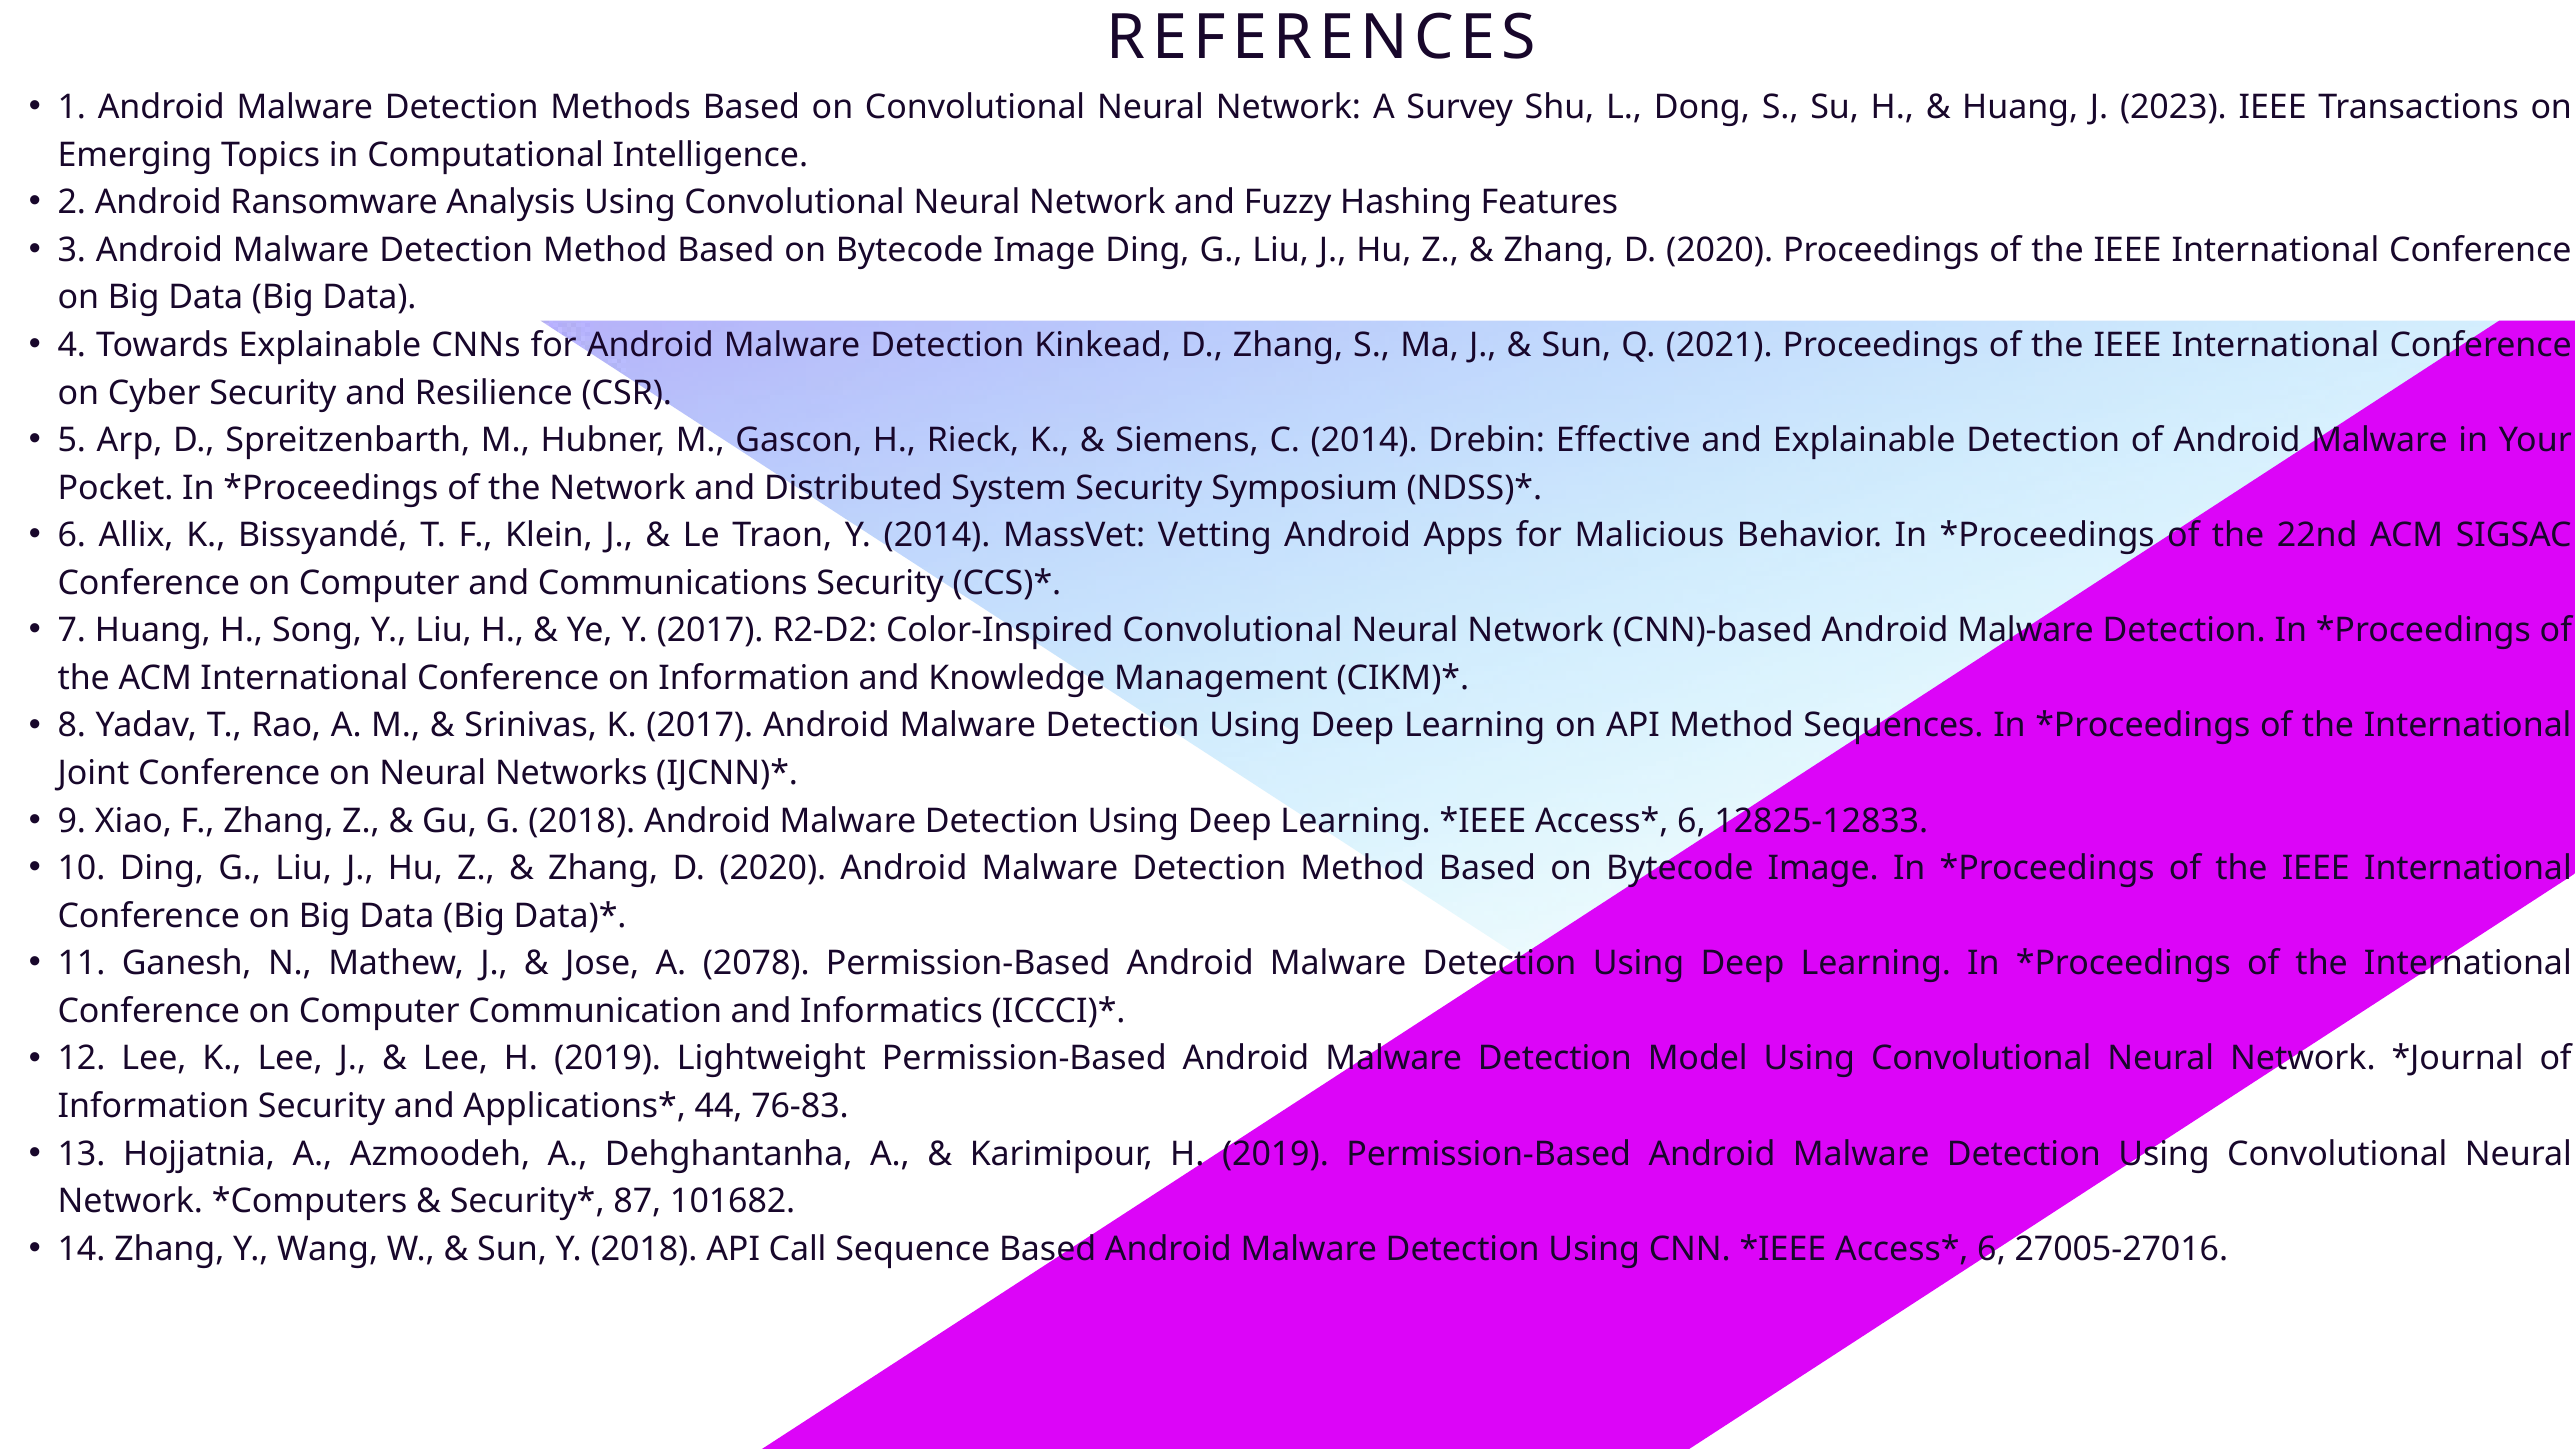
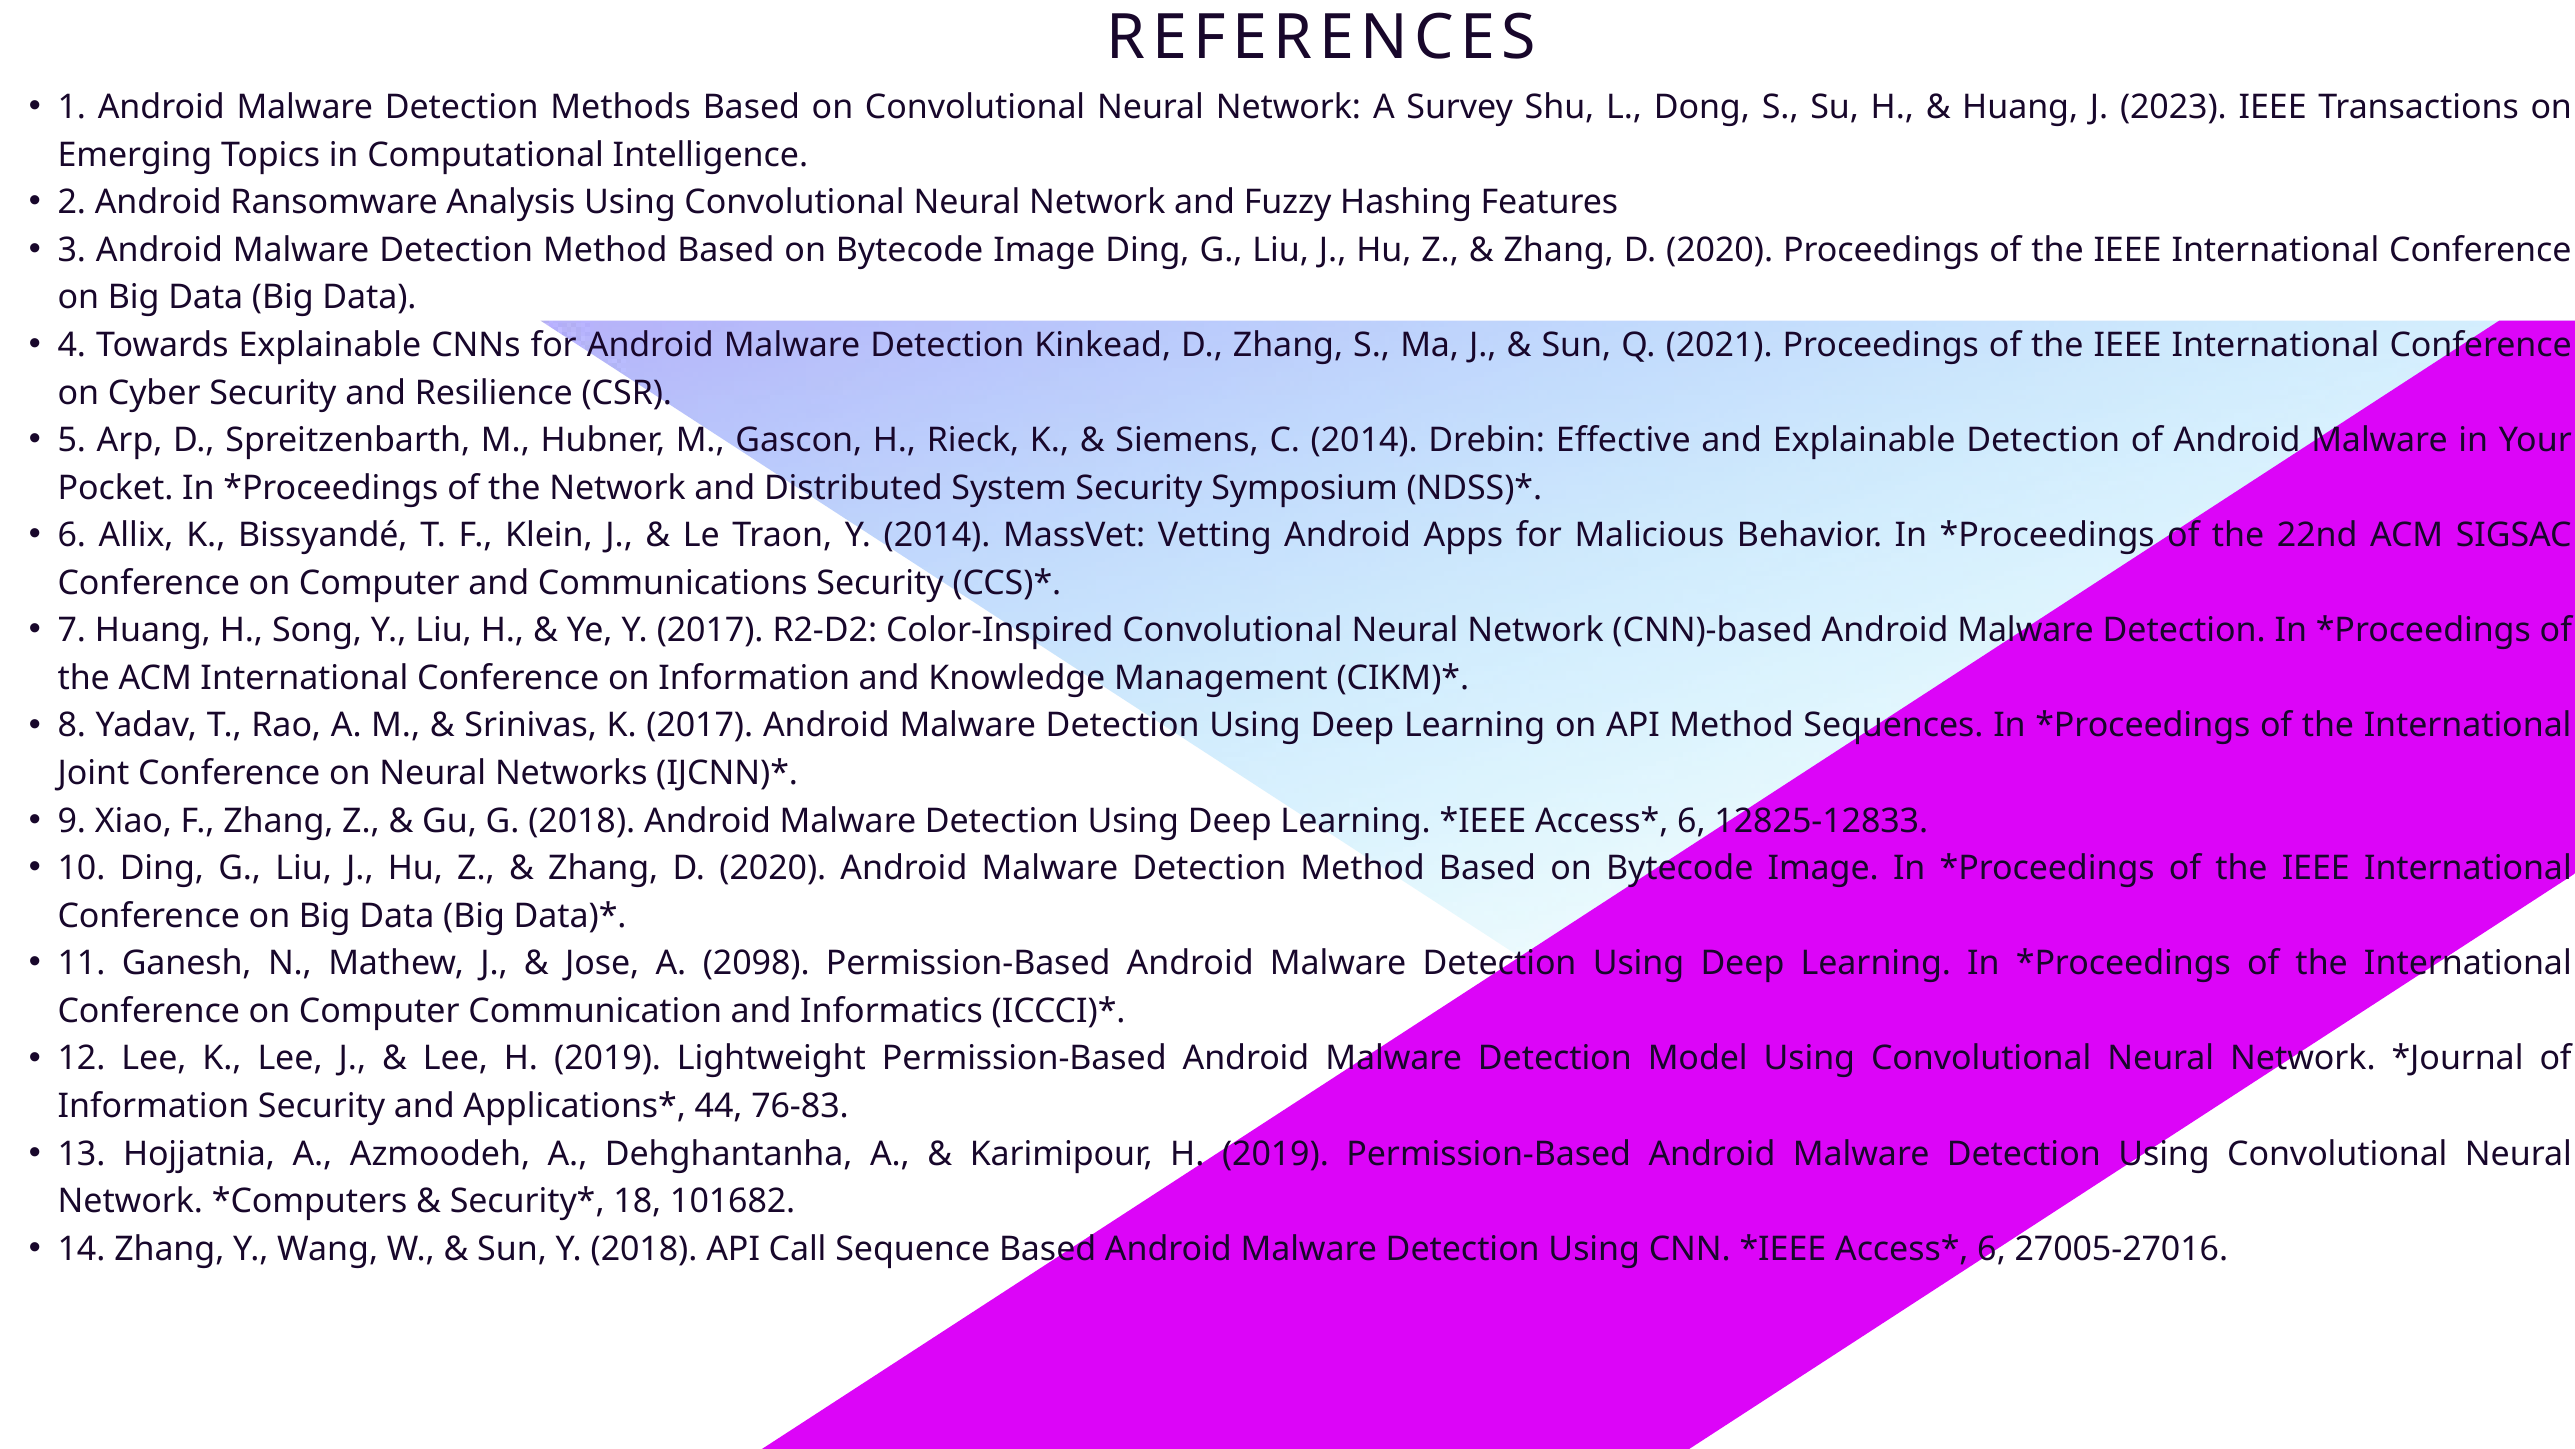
2078: 2078 -> 2098
87: 87 -> 18
